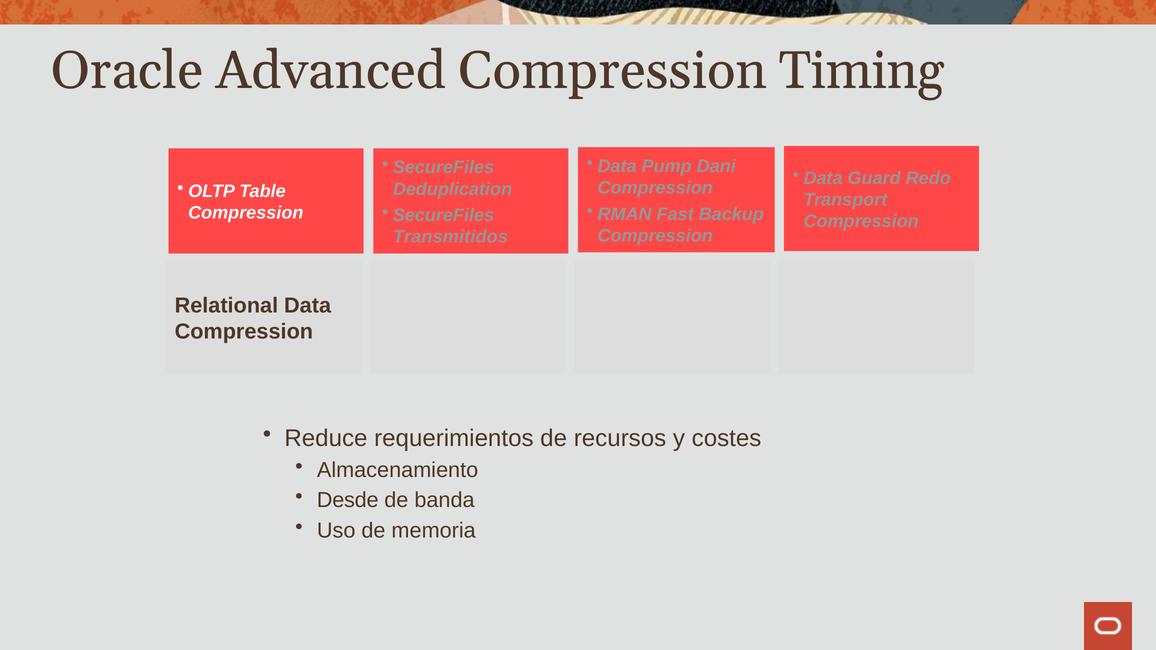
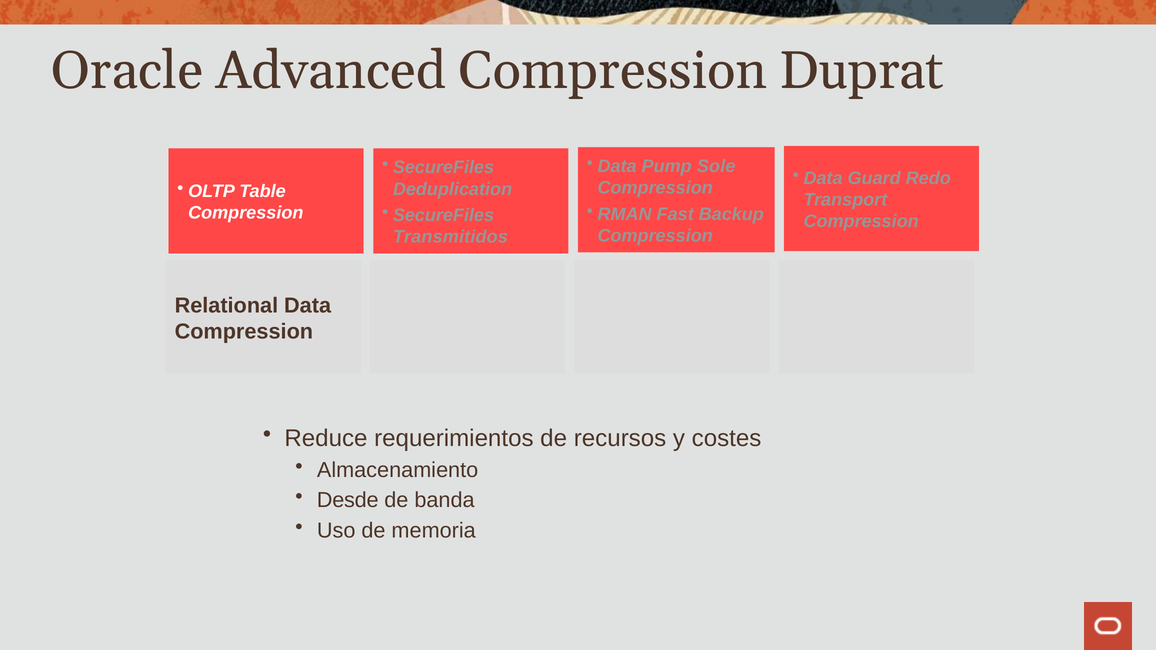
Timing: Timing -> Duprat
Dani: Dani -> Sole
